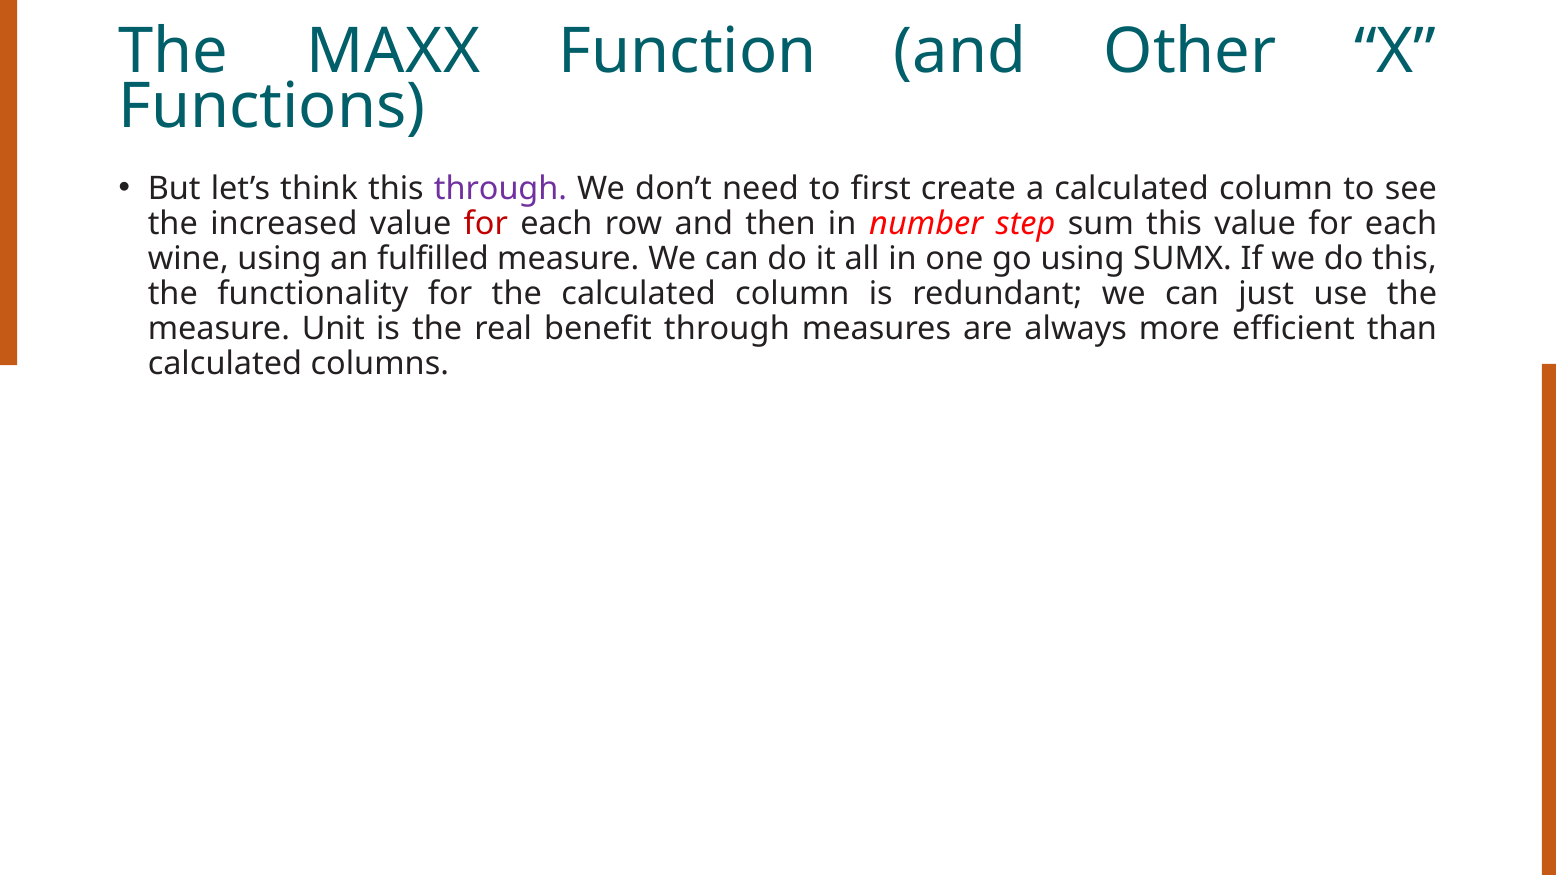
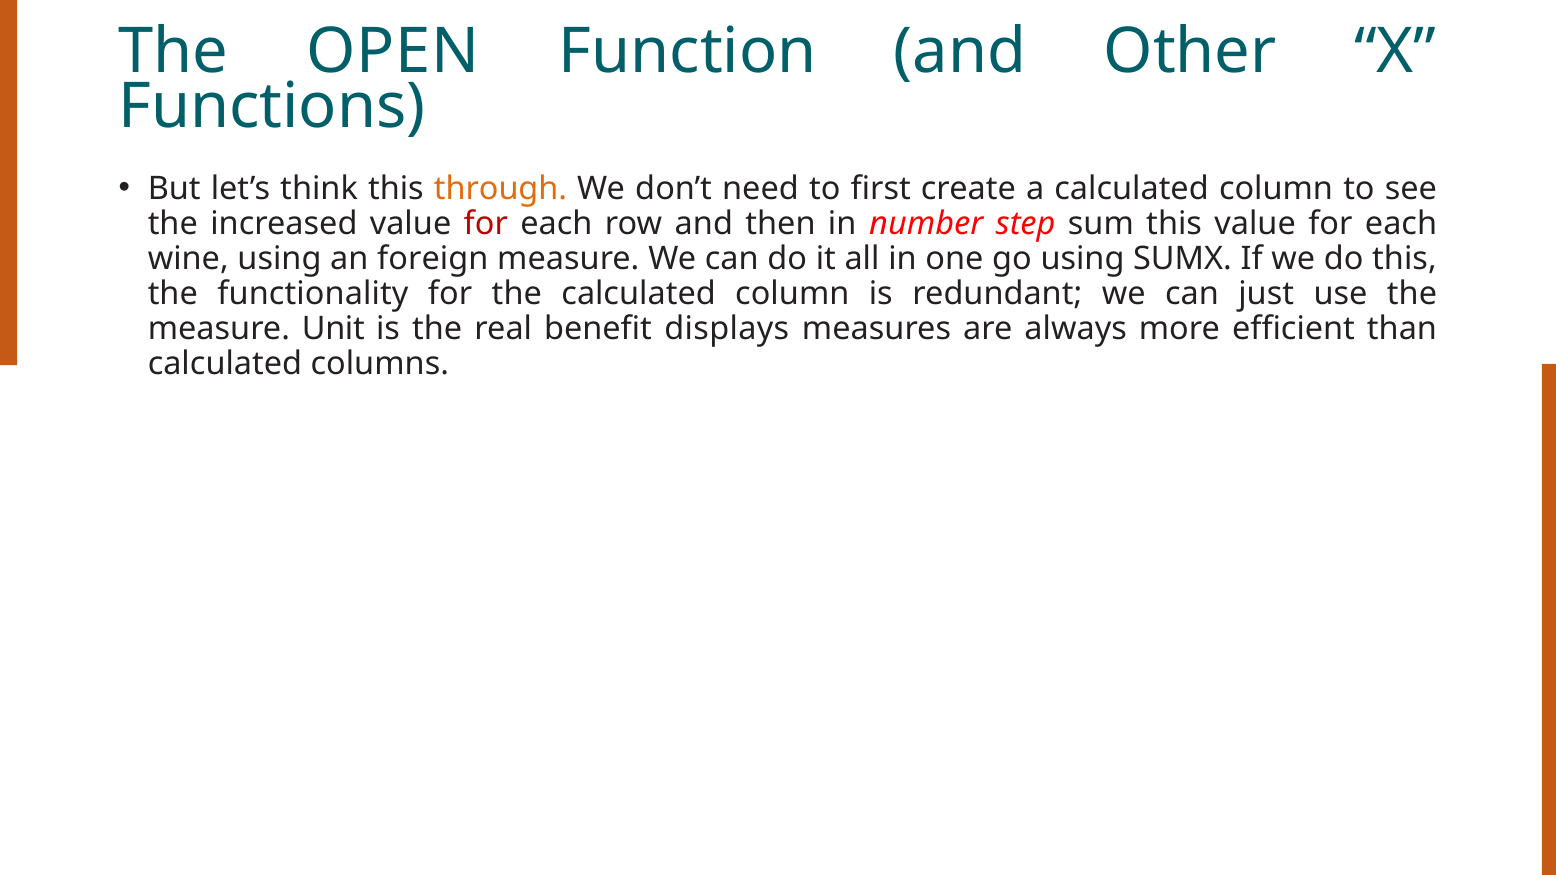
MAXX: MAXX -> OPEN
through at (501, 189) colour: purple -> orange
fulfilled: fulfilled -> foreign
benefit through: through -> displays
